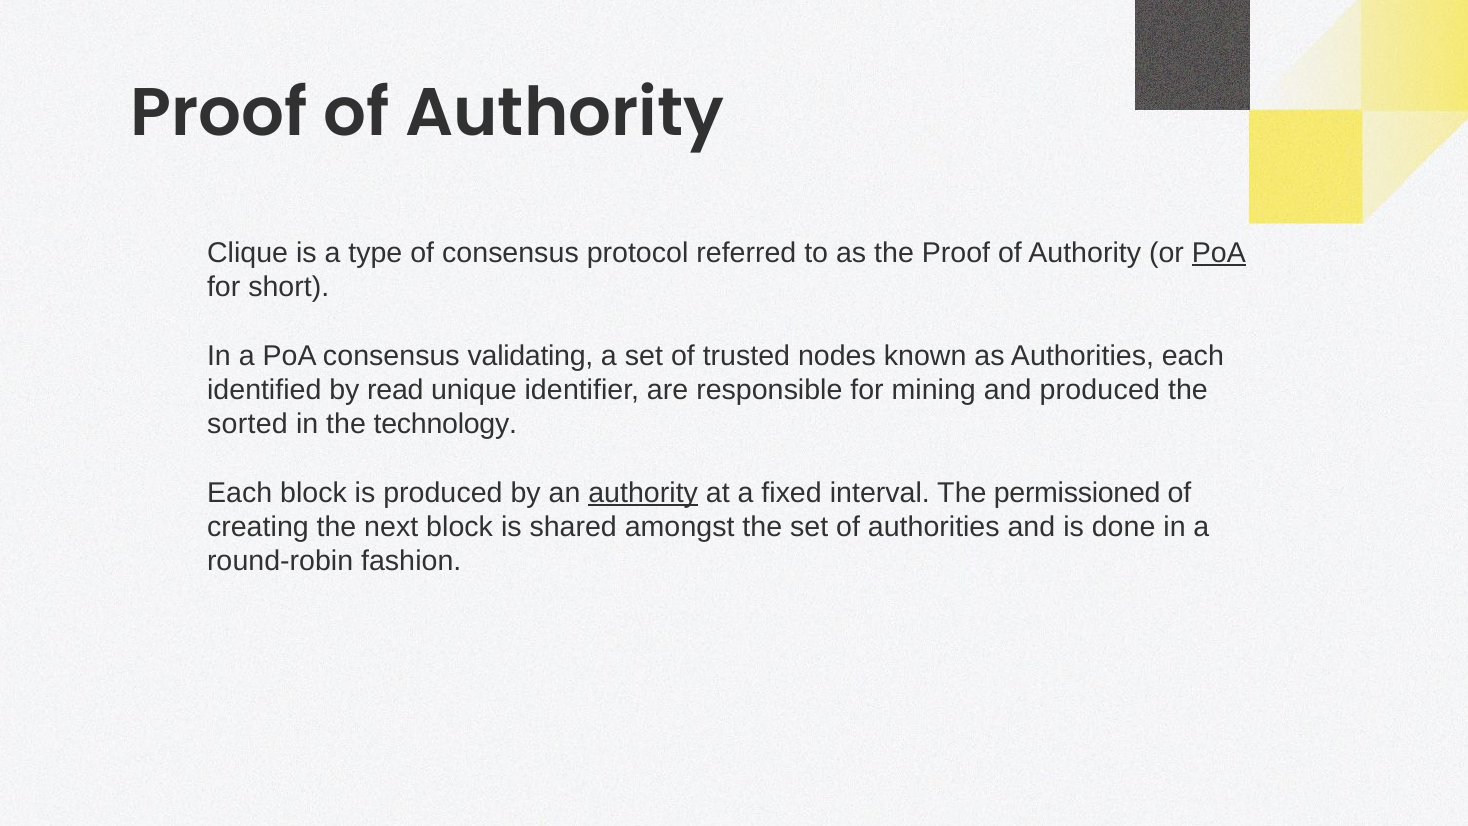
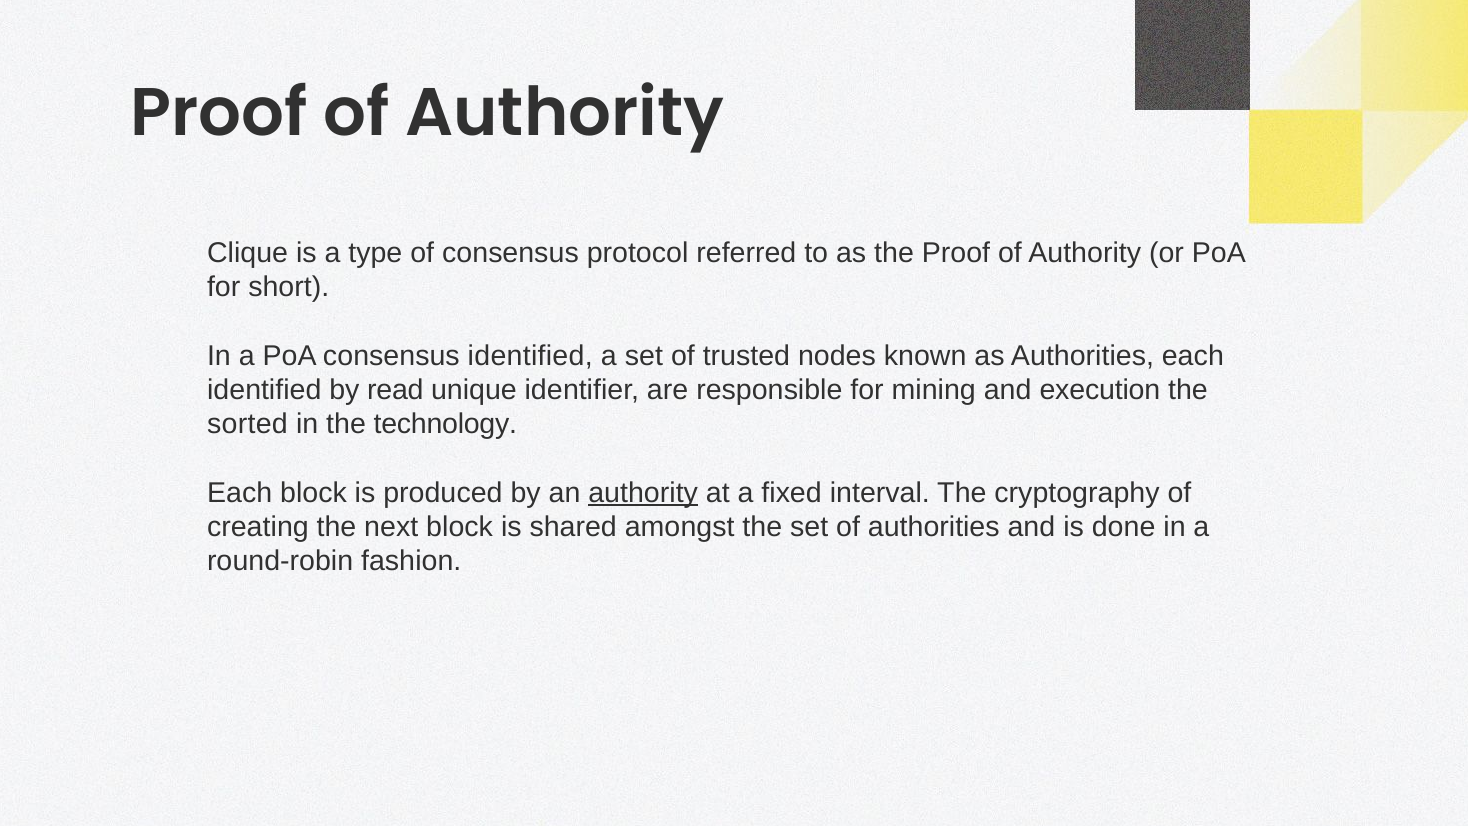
PoA at (1219, 253) underline: present -> none
consensus validating: validating -> identified
and produced: produced -> execution
permissioned: permissioned -> cryptography
